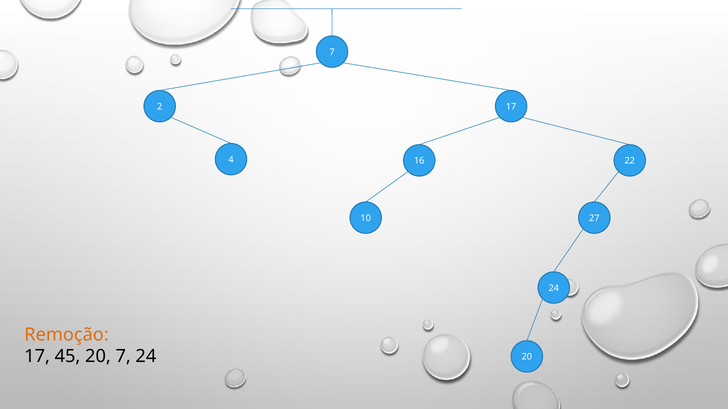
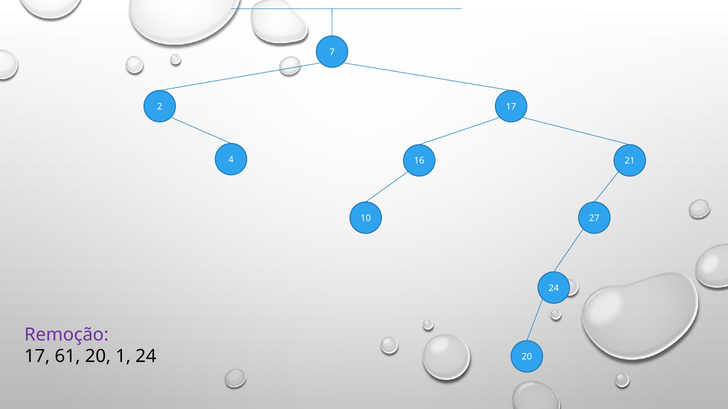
22: 22 -> 21
Remoção colour: orange -> purple
45: 45 -> 61
20 7: 7 -> 1
